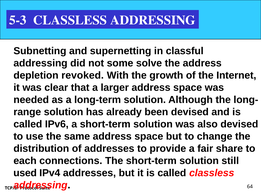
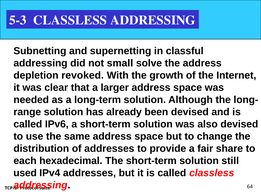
some: some -> small
connections: connections -> hexadecimal
